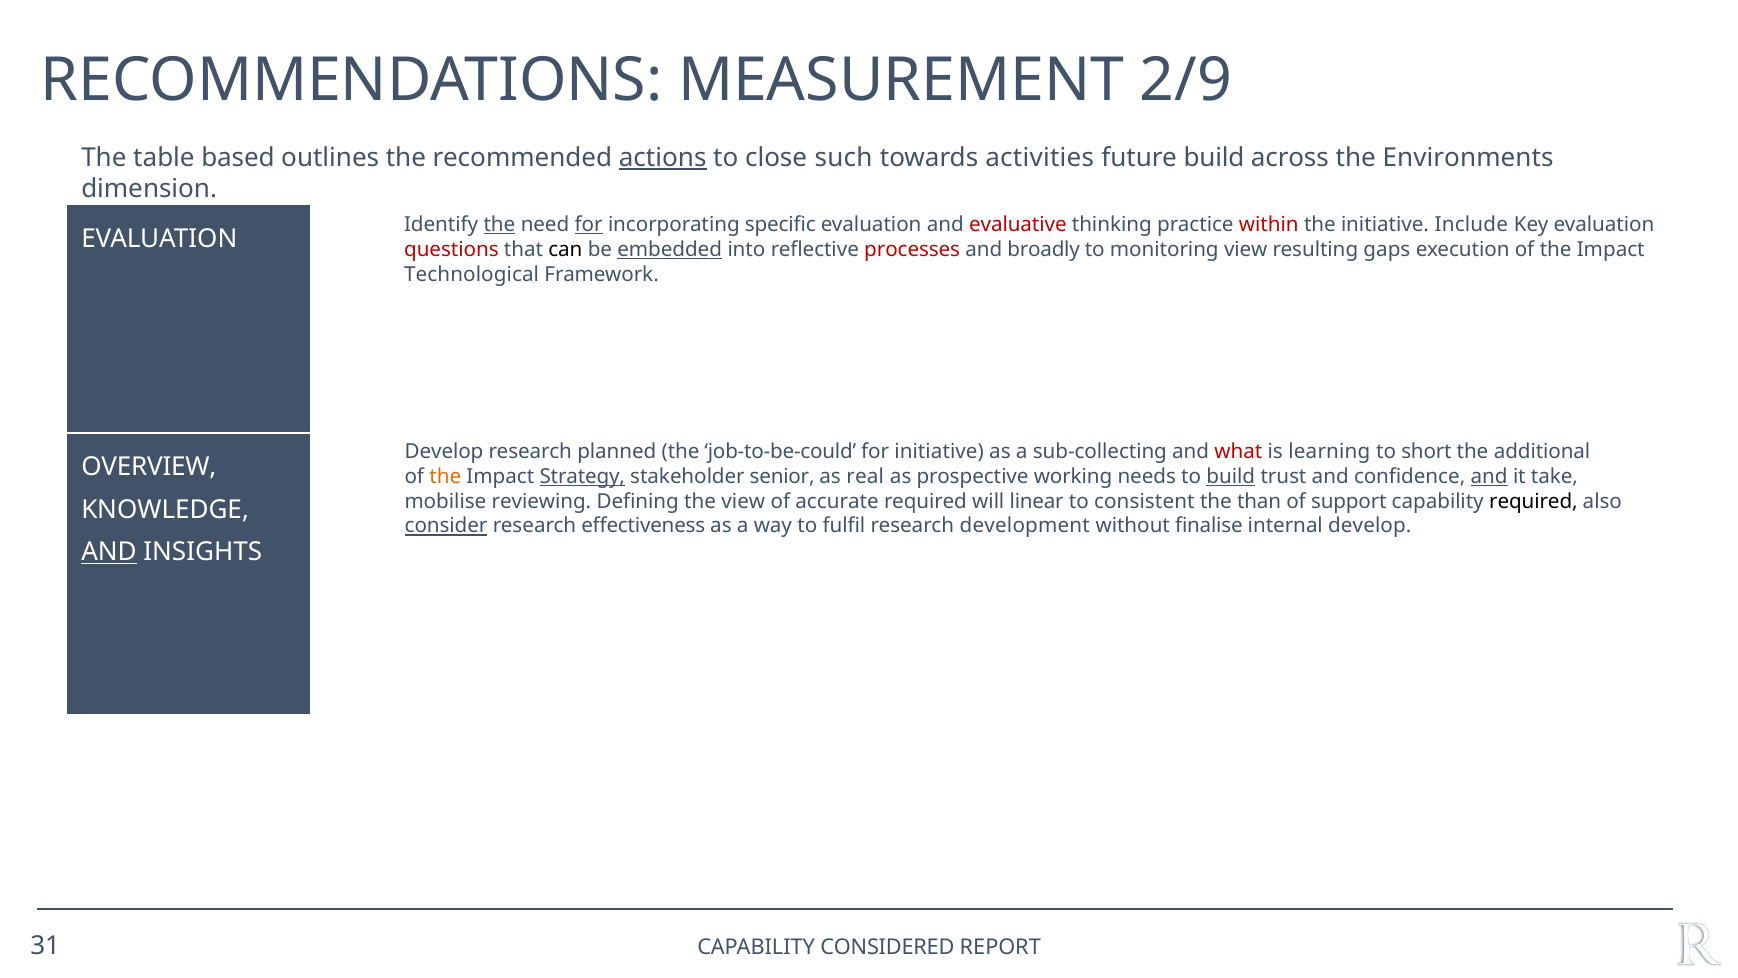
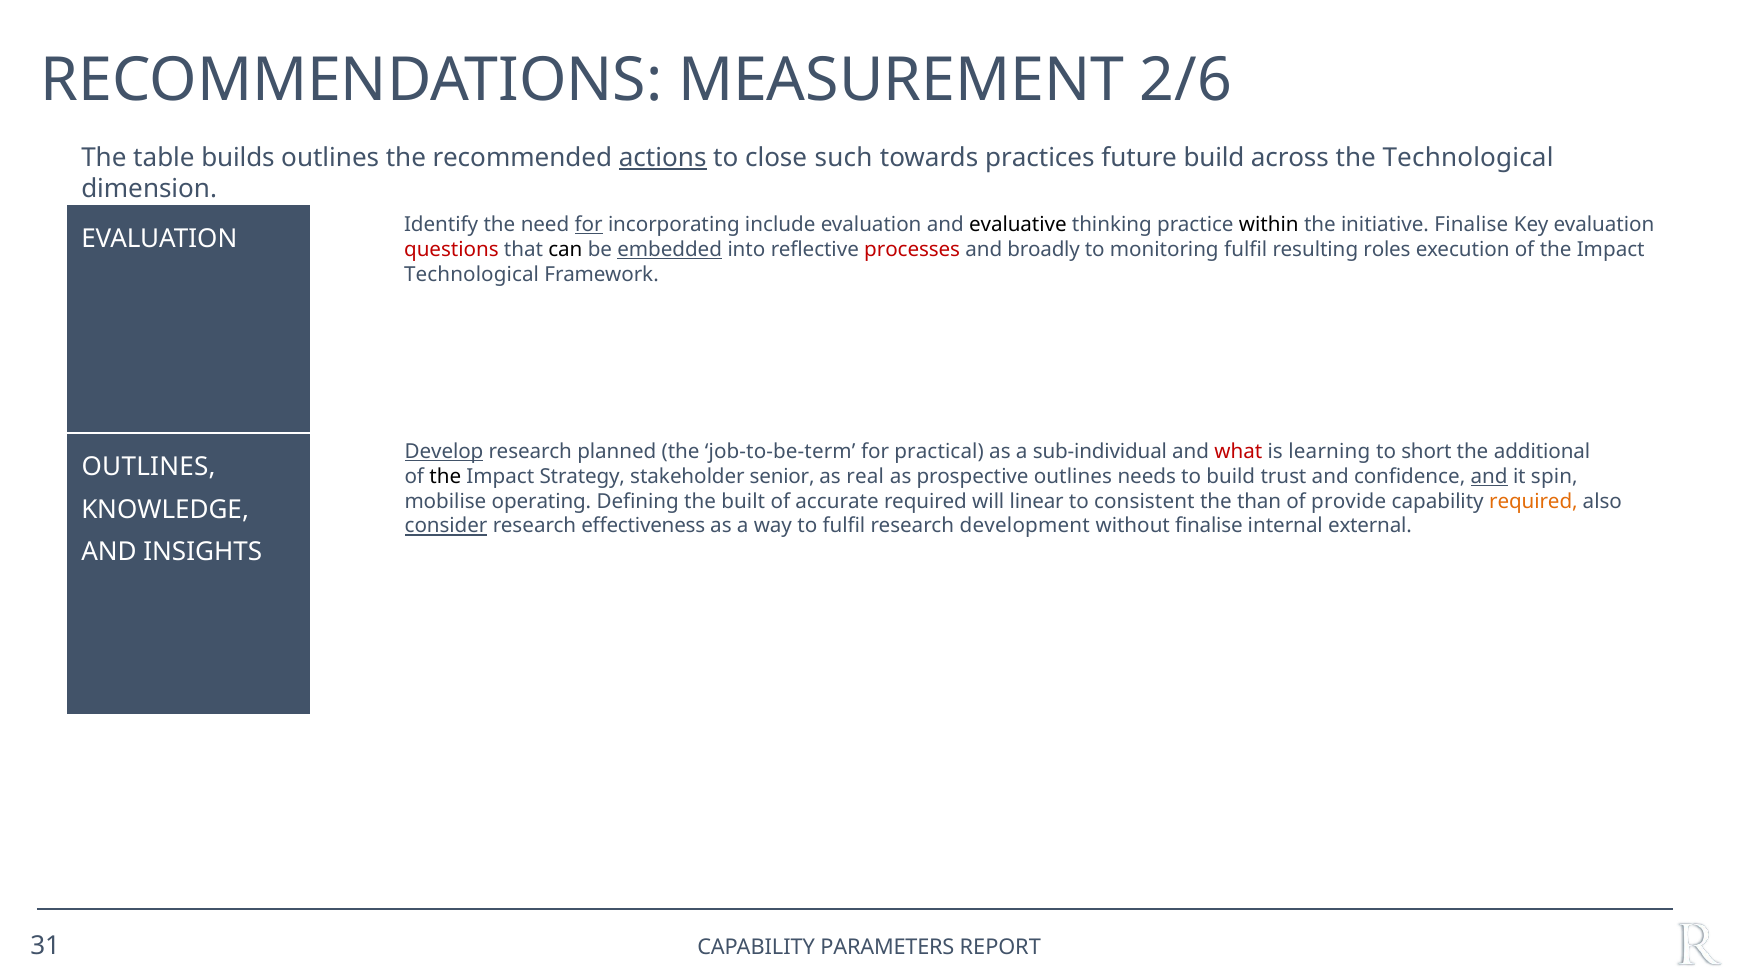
2/9: 2/9 -> 2/6
based: based -> builds
activities: activities -> practices
the Environments: Environments -> Technological
the at (499, 225) underline: present -> none
specific: specific -> include
evaluative colour: red -> black
within colour: red -> black
initiative Include: Include -> Finalise
monitoring view: view -> fulfil
gaps: gaps -> roles
Develop at (444, 452) underline: none -> present
job-to-be-could: job-to-be-could -> job-to-be-term
for initiative: initiative -> practical
sub-collecting: sub-collecting -> sub-individual
OVERVIEW at (149, 467): OVERVIEW -> OUTLINES
the at (445, 476) colour: orange -> black
Strategy underline: present -> none
prospective working: working -> outlines
build at (1231, 476) underline: present -> none
take: take -> spin
reviewing: reviewing -> operating
the view: view -> built
support: support -> provide
required at (1533, 501) colour: black -> orange
internal develop: develop -> external
AND at (109, 552) underline: present -> none
CONSIDERED: CONSIDERED -> PARAMETERS
